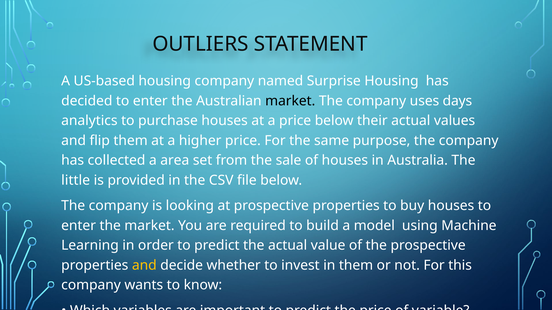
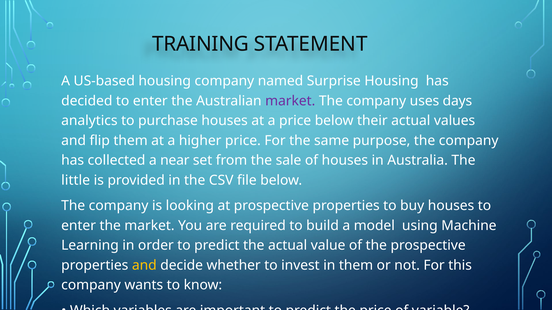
OUTLIERS: OUTLIERS -> TRAINING
market at (290, 101) colour: black -> purple
area: area -> near
